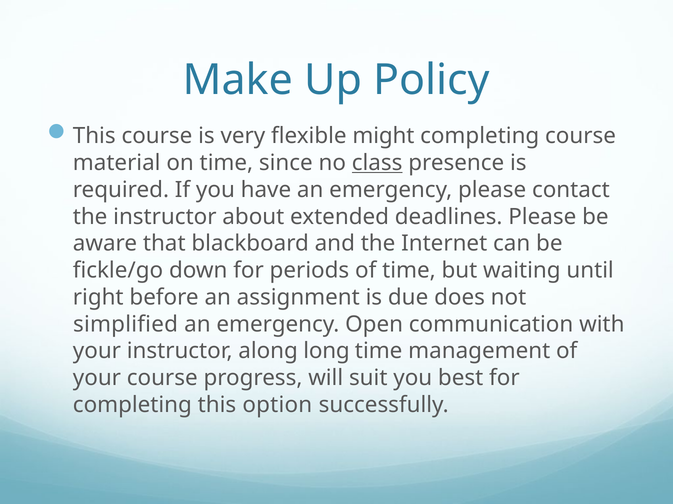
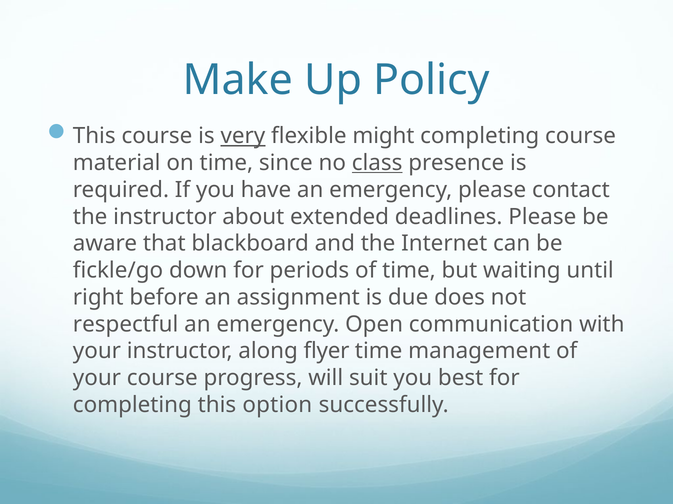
very underline: none -> present
simplified: simplified -> respectful
long: long -> flyer
